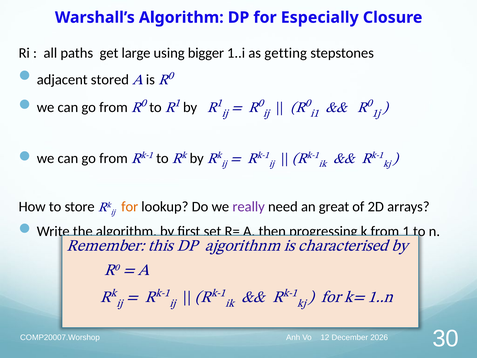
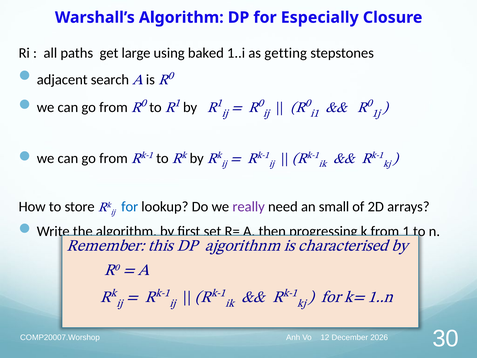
bigger: bigger -> baked
stored: stored -> search
for at (130, 207) colour: orange -> blue
great: great -> small
